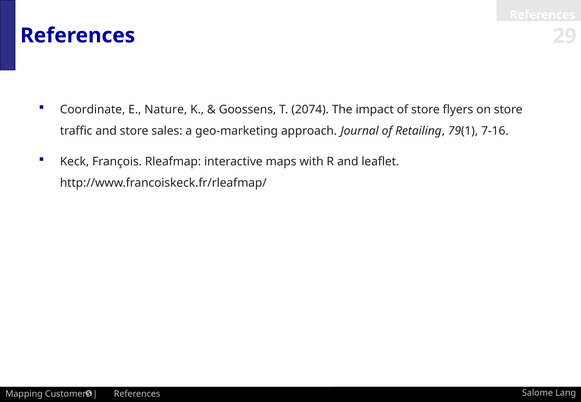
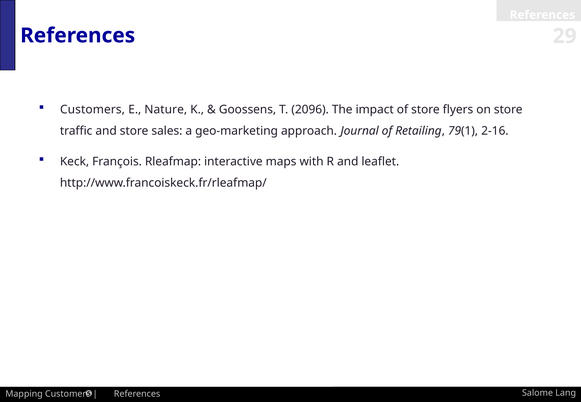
Coordinate at (93, 110): Coordinate -> Customers
2074: 2074 -> 2096
7-16: 7-16 -> 2-16
